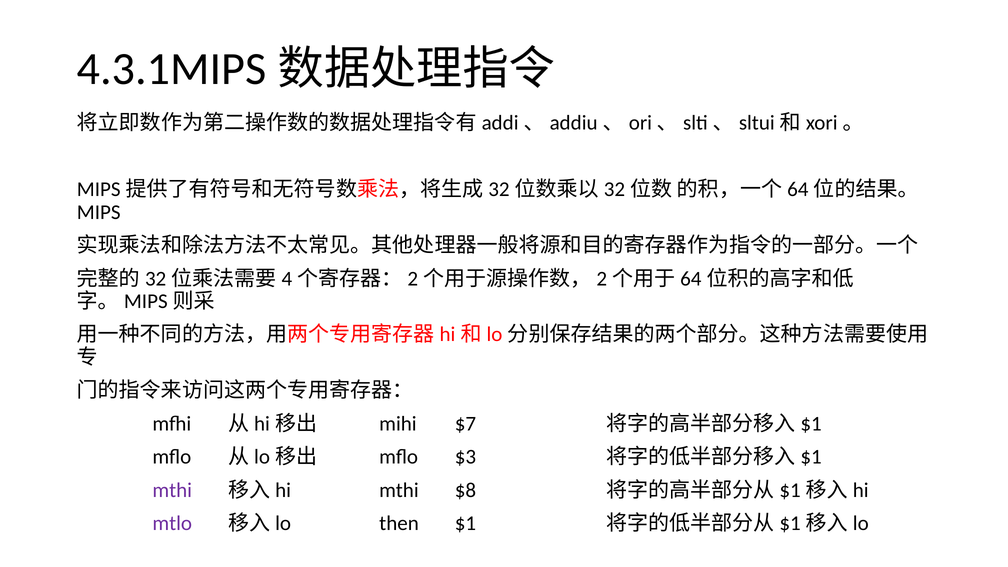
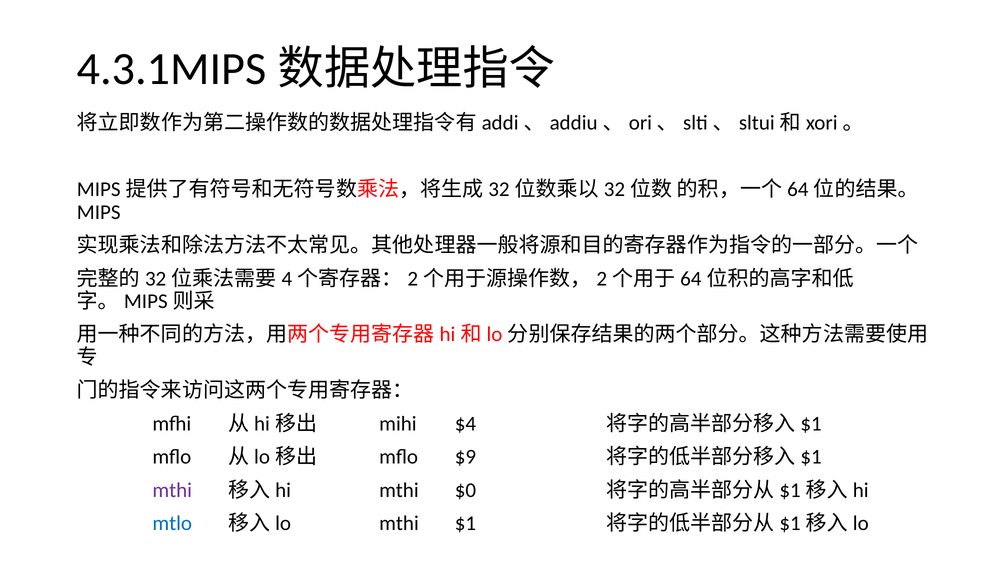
$7: $7 -> $4
$3: $3 -> $9
$8: $8 -> $0
mtlo colour: purple -> blue
then at (399, 523): then -> mthi
